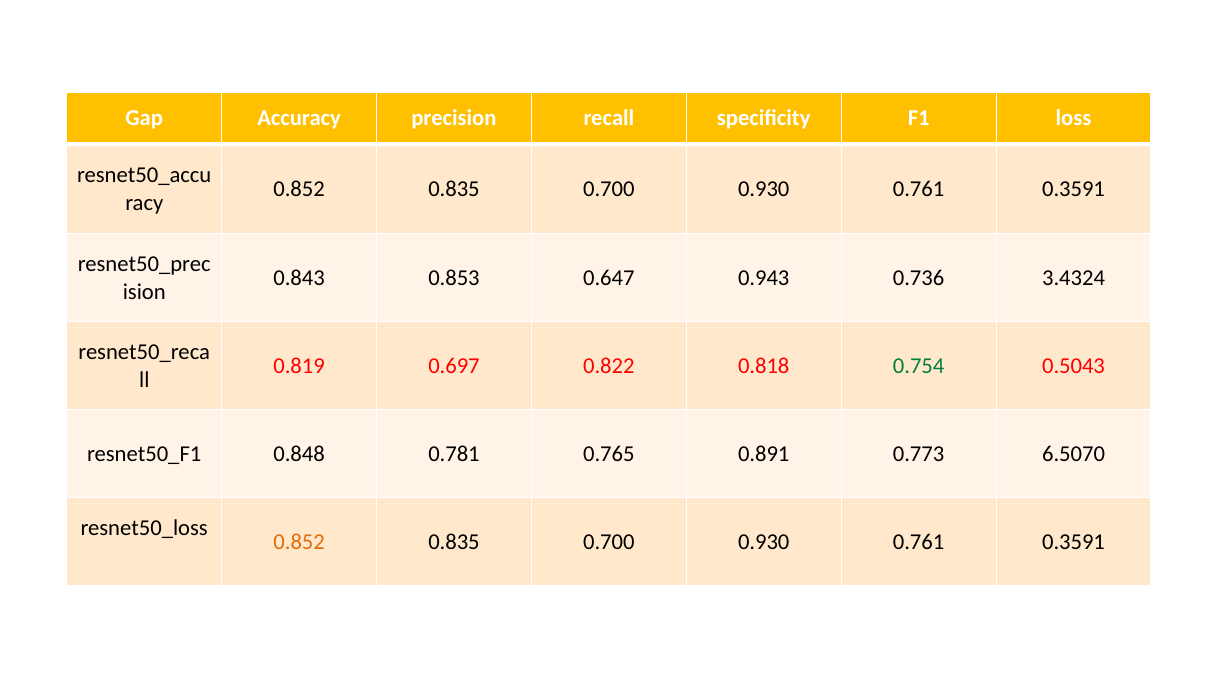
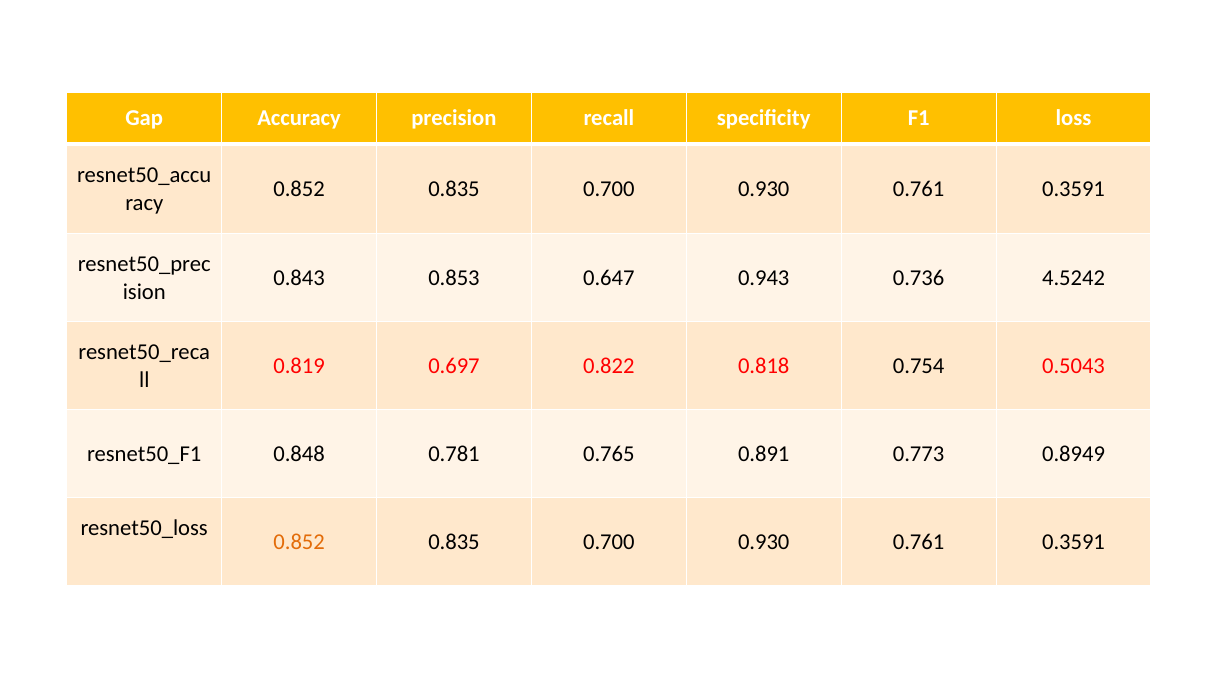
3.4324: 3.4324 -> 4.5242
0.754 colour: green -> black
6.5070: 6.5070 -> 0.8949
